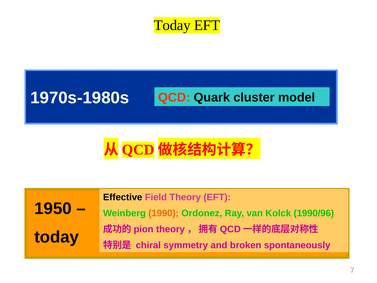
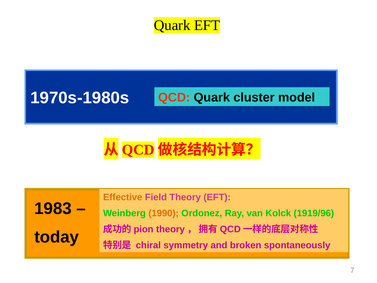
Today at (172, 25): Today -> Quark
Effective colour: black -> orange
1950: 1950 -> 1983
1990/96: 1990/96 -> 1919/96
